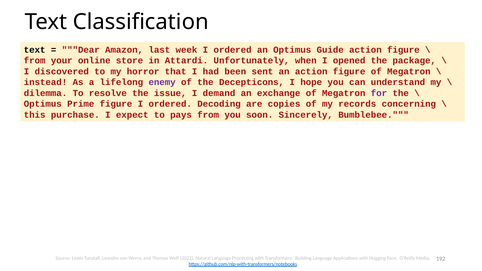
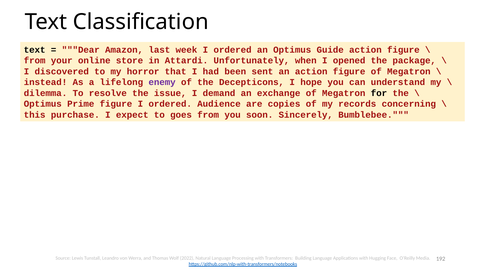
for colour: purple -> black
Decoding: Decoding -> Audience
pays: pays -> goes
